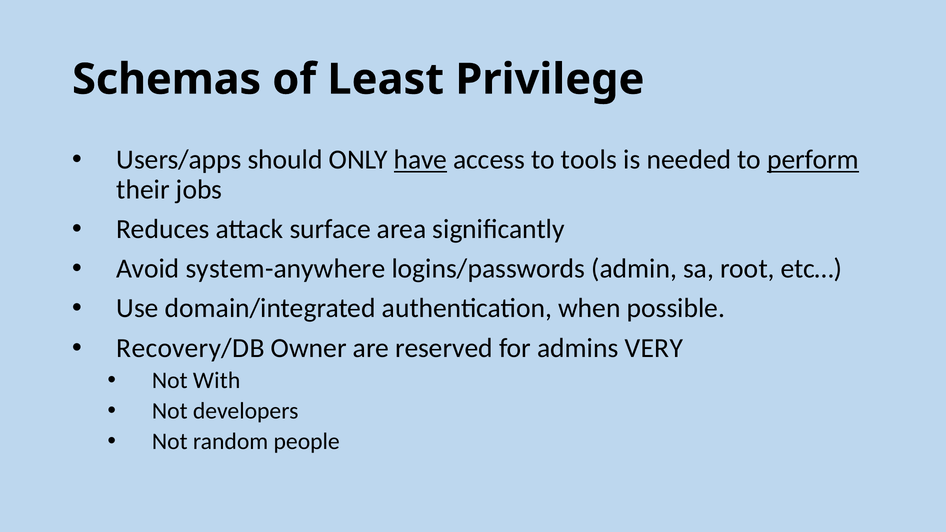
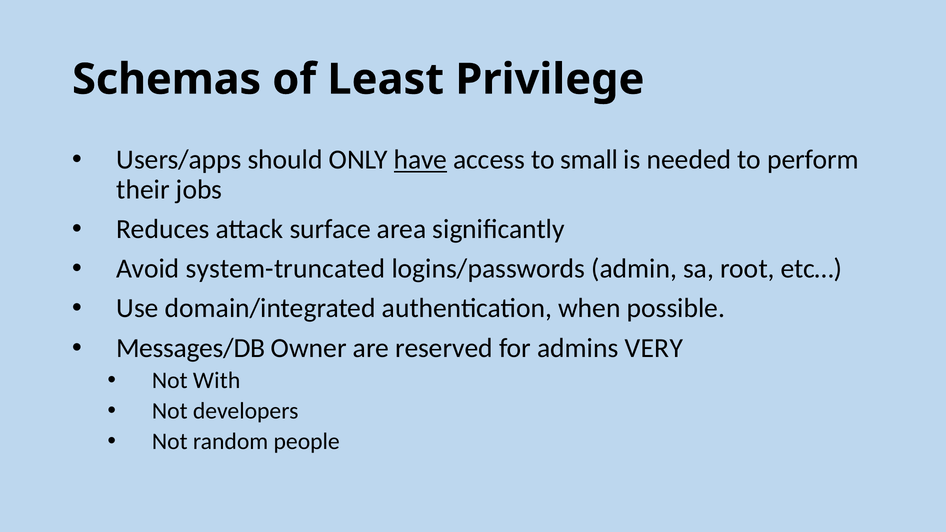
tools: tools -> small
perform underline: present -> none
system-anywhere: system-anywhere -> system-truncated
Recovery/DB: Recovery/DB -> Messages/DB
